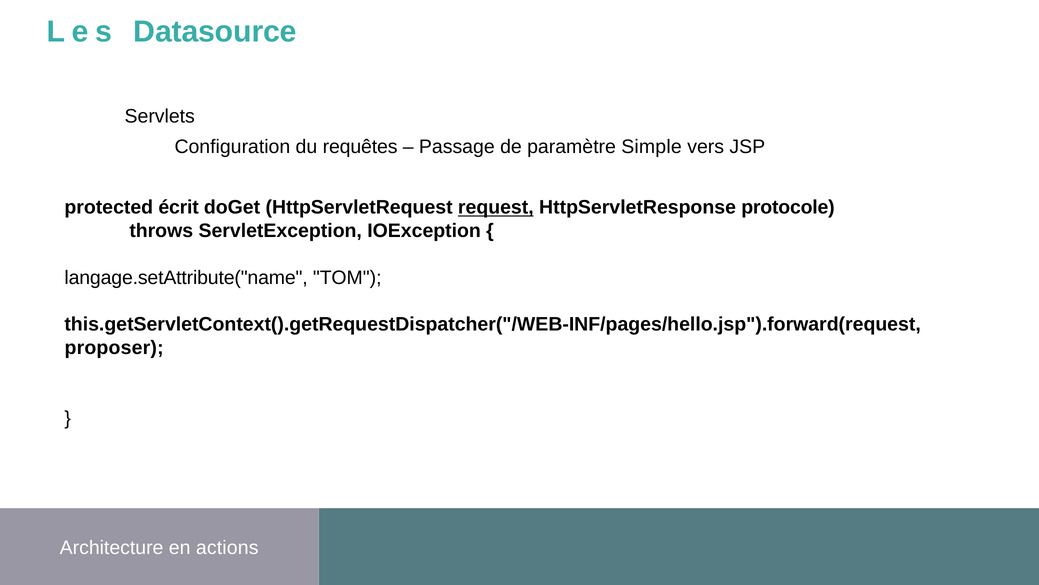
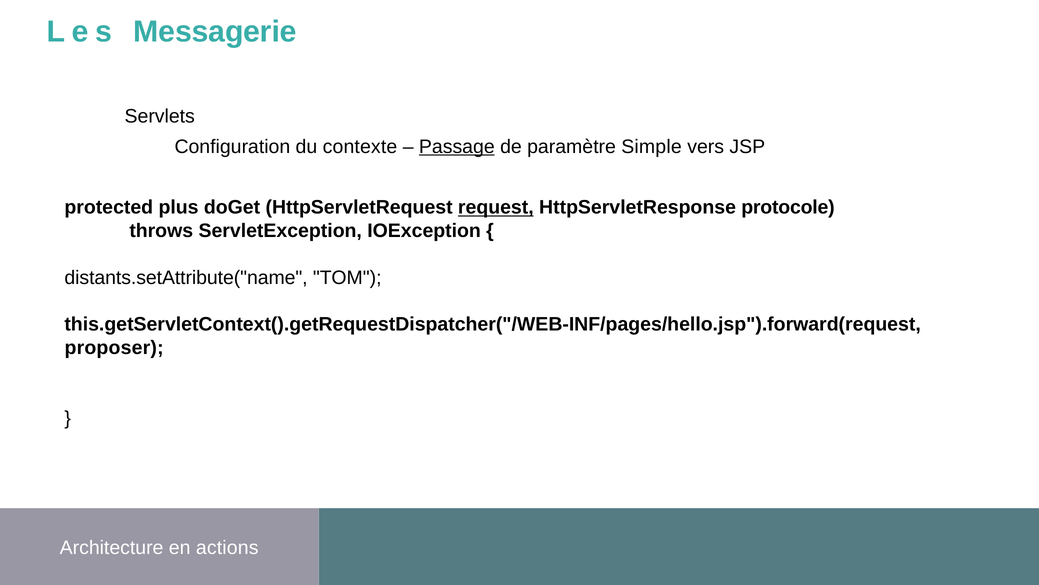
Datasource: Datasource -> Messagerie
requêtes: requêtes -> contexte
Passage underline: none -> present
écrit: écrit -> plus
langage.setAttribute("name: langage.setAttribute("name -> distants.setAttribute("name
